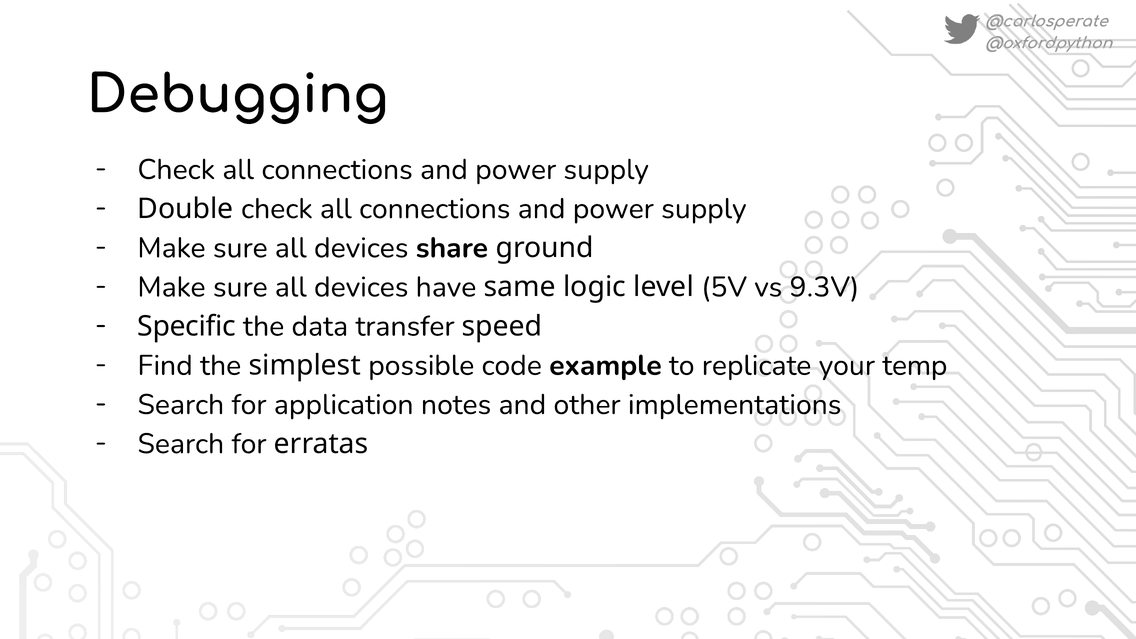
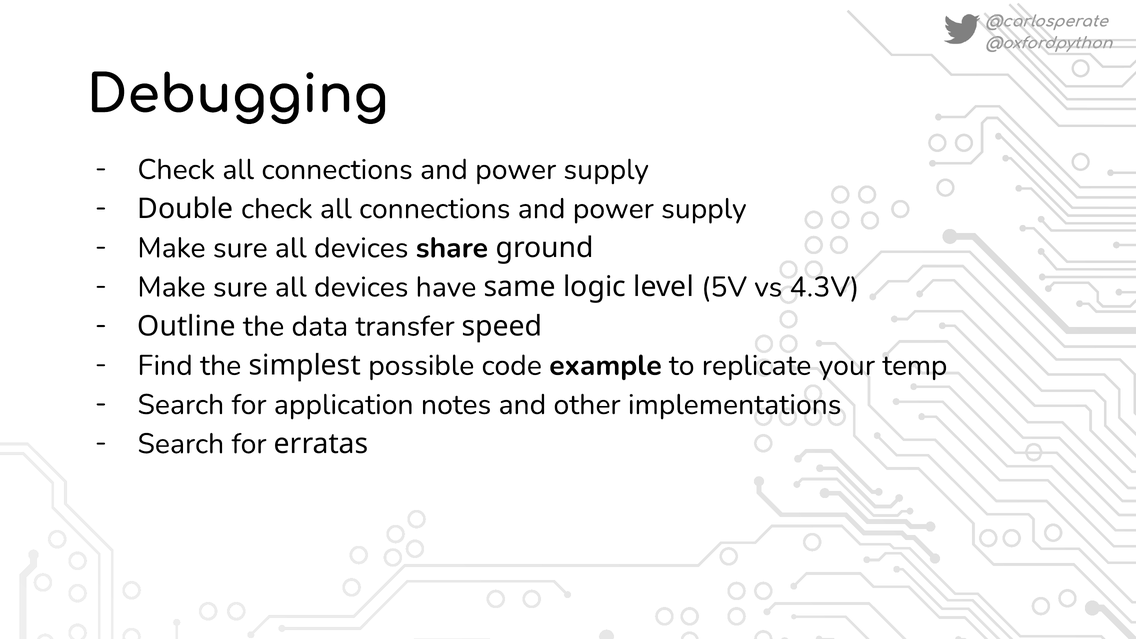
9.3V: 9.3V -> 4.3V
Specific: Specific -> Outline
